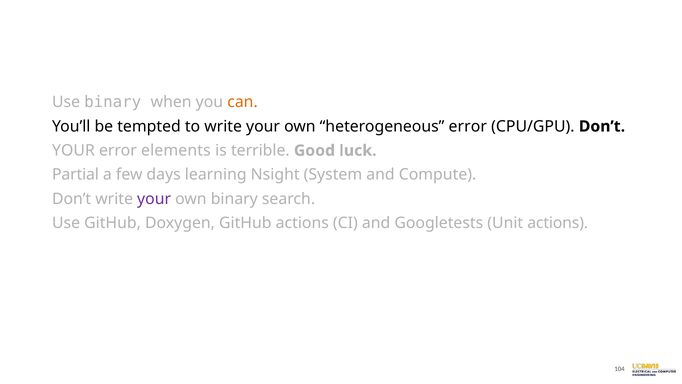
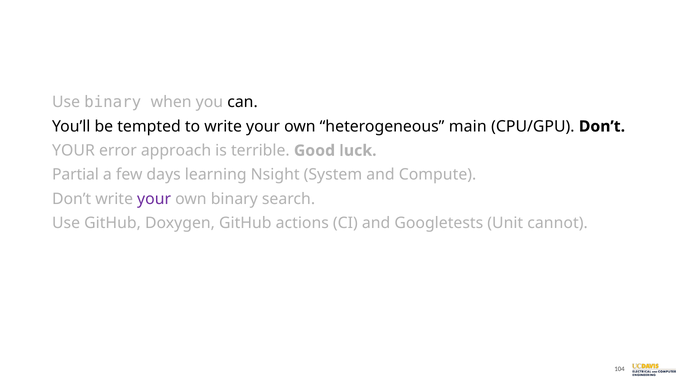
can colour: orange -> black
heterogeneous error: error -> main
elements: elements -> approach
Unit actions: actions -> cannot
